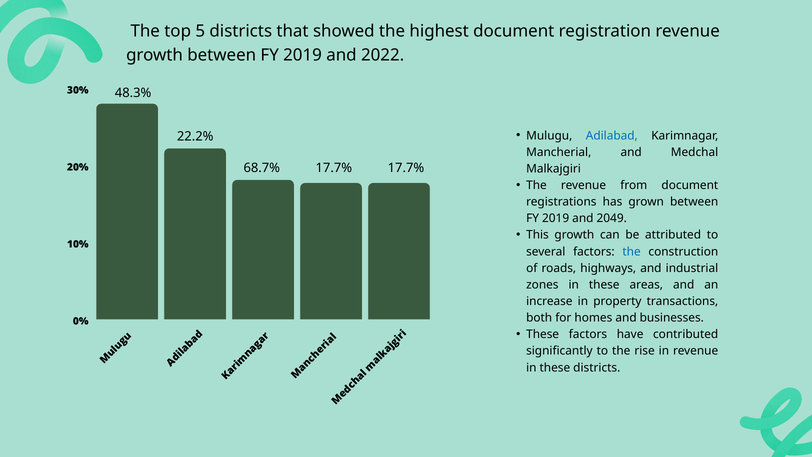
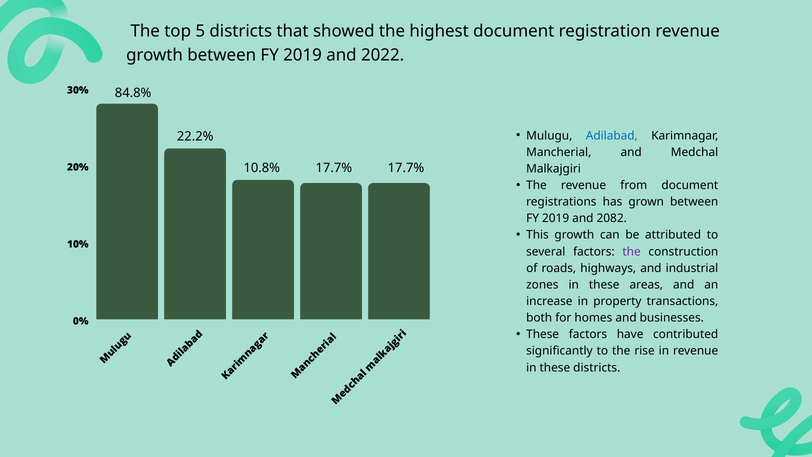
48.3%: 48.3% -> 84.8%
68.7%: 68.7% -> 10.8%
2049: 2049 -> 2082
the at (632, 252) colour: blue -> purple
